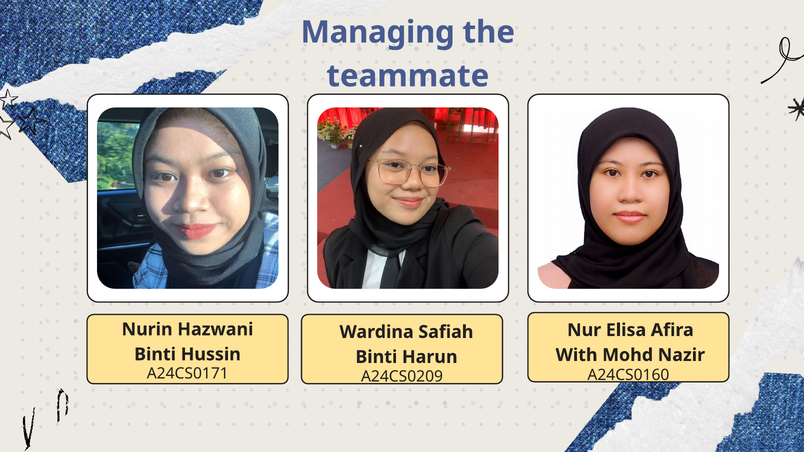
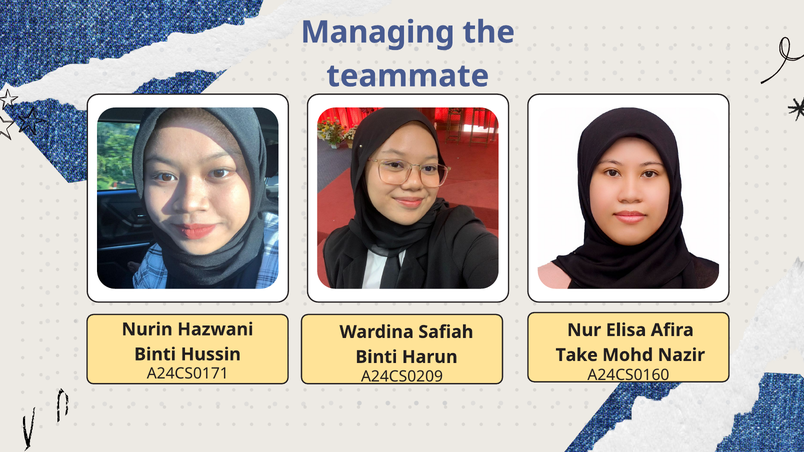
With: With -> Take
